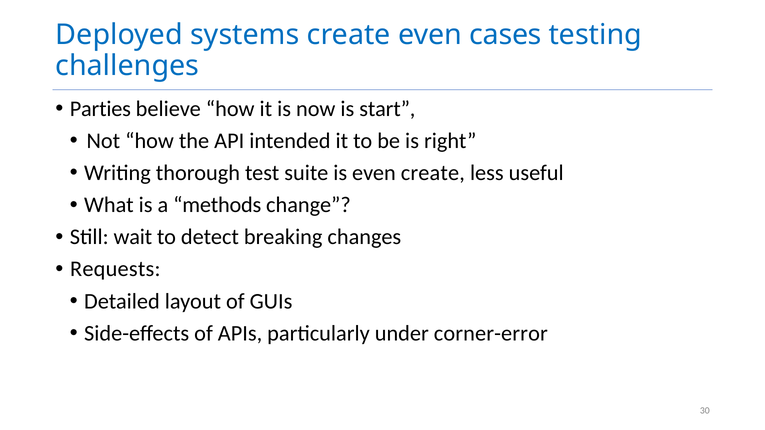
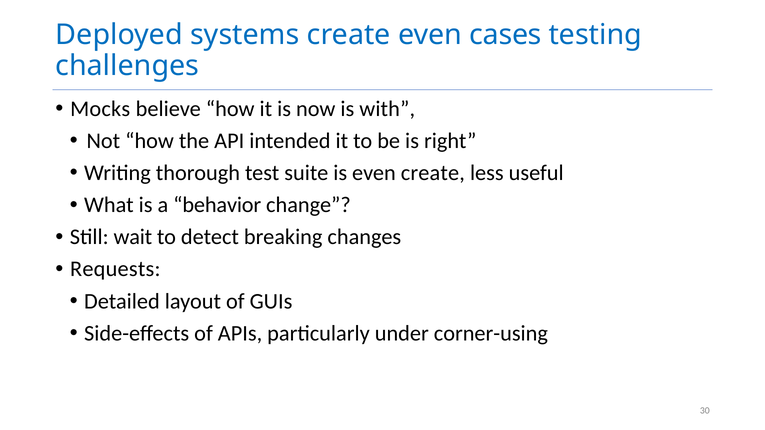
Parties: Parties -> Mocks
start: start -> with
methods: methods -> behavior
corner-error: corner-error -> corner-using
